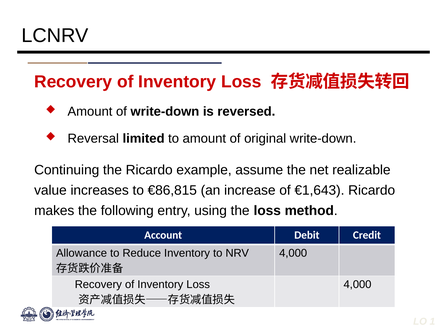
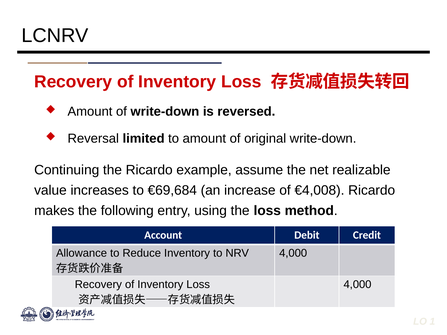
€86,815: €86,815 -> €69,684
€1,643: €1,643 -> €4,008
